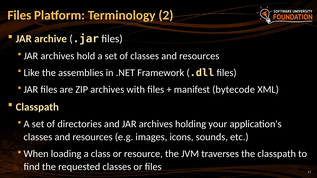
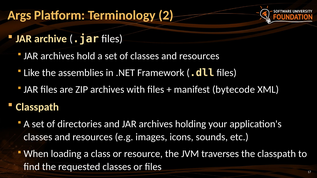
Files at (19, 15): Files -> Args
